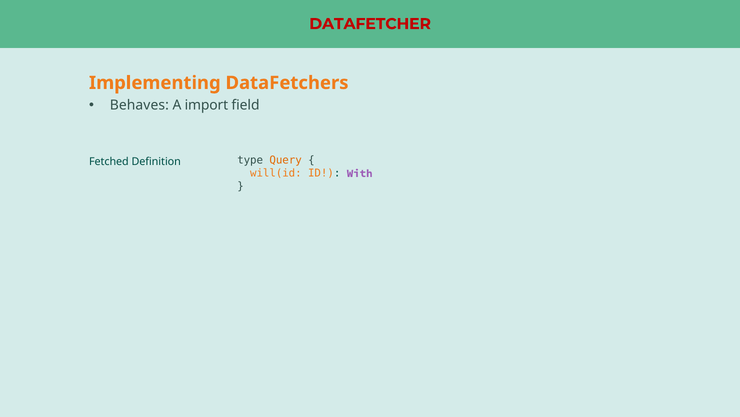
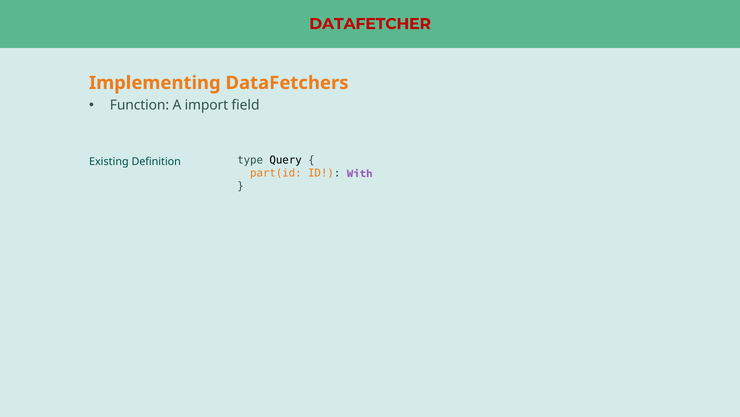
Behaves: Behaves -> Function
Query colour: orange -> black
Fetched: Fetched -> Existing
will(id: will(id -> part(id
